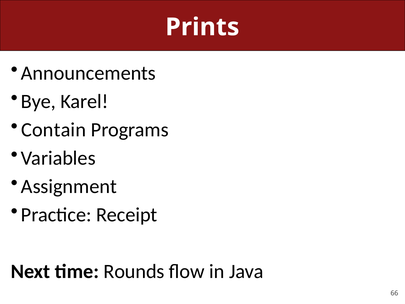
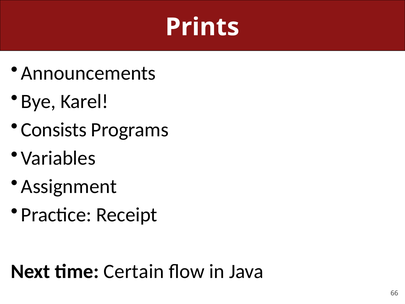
Contain: Contain -> Consists
Rounds: Rounds -> Certain
